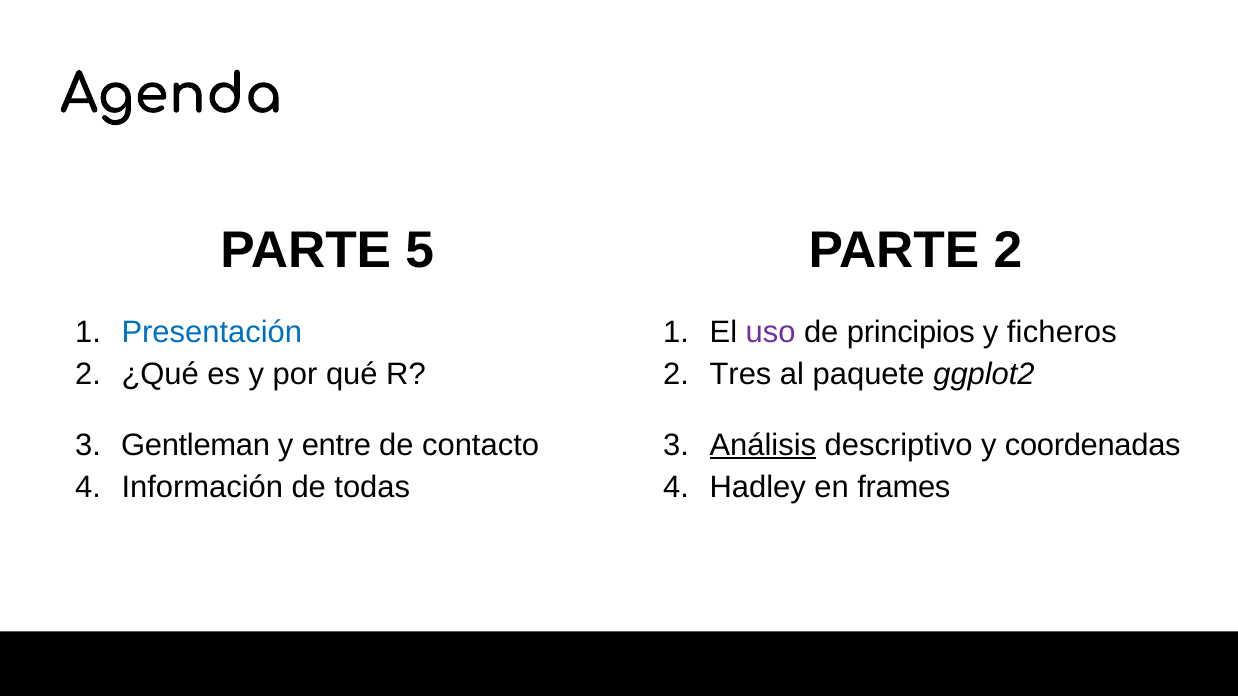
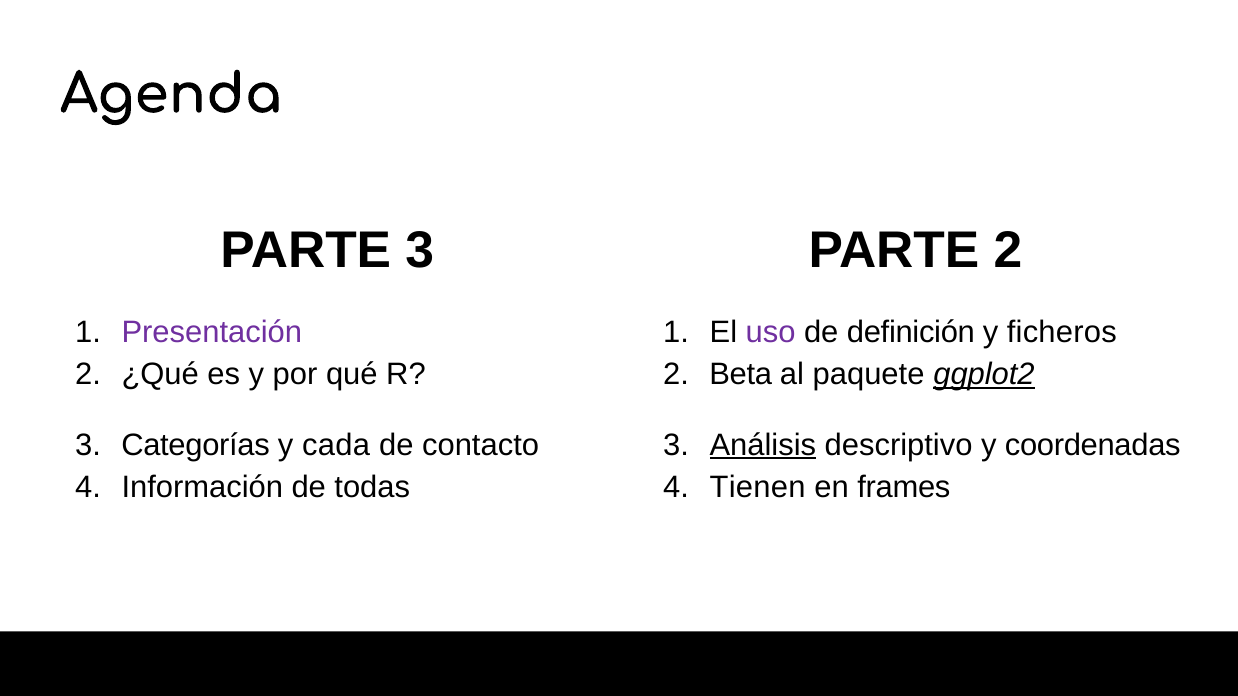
PARTE 5: 5 -> 3
Presentación colour: blue -> purple
principios: principios -> definición
Tres: Tres -> Beta
ggplot2 underline: none -> present
Gentleman: Gentleman -> Categorías
entre: entre -> cada
Hadley: Hadley -> Tienen
